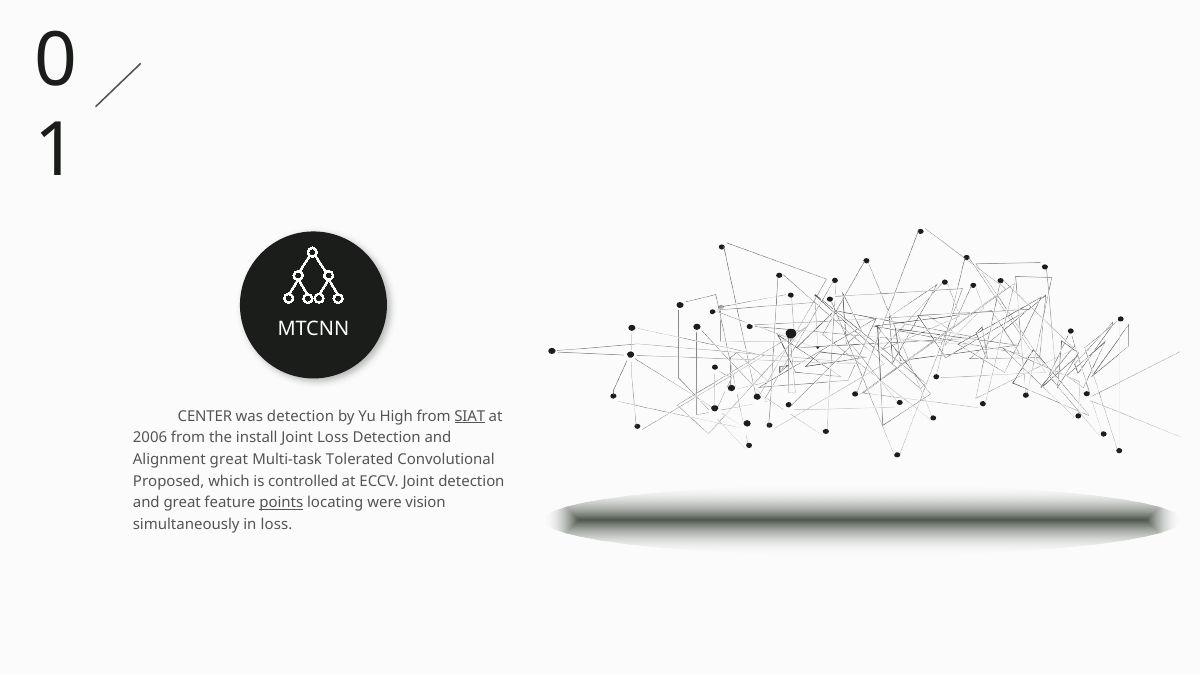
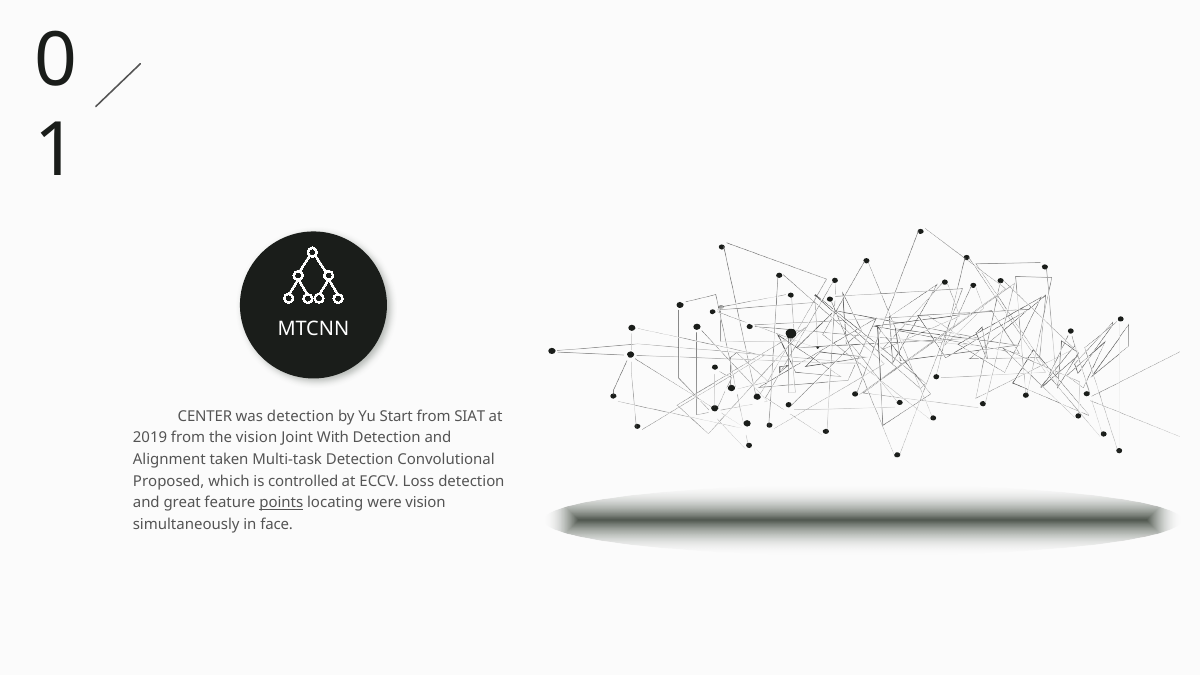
High: High -> Start
SIAT underline: present -> none
2006: 2006 -> 2019
the install: install -> vision
Joint Loss: Loss -> With
Alignment great: great -> taken
Multi-task Tolerated: Tolerated -> Detection
ECCV Joint: Joint -> Loss
in loss: loss -> face
